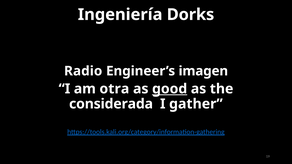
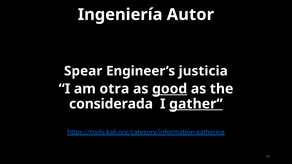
Dorks: Dorks -> Autor
Radio: Radio -> Spear
imagen: imagen -> justicia
gather underline: none -> present
